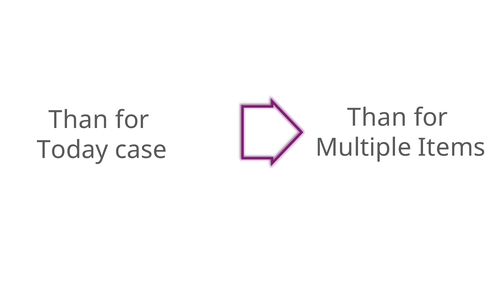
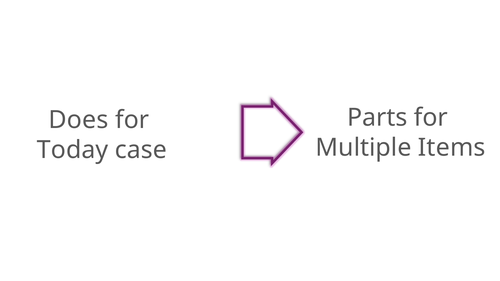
Than at (377, 118): Than -> Parts
Than at (78, 120): Than -> Does
